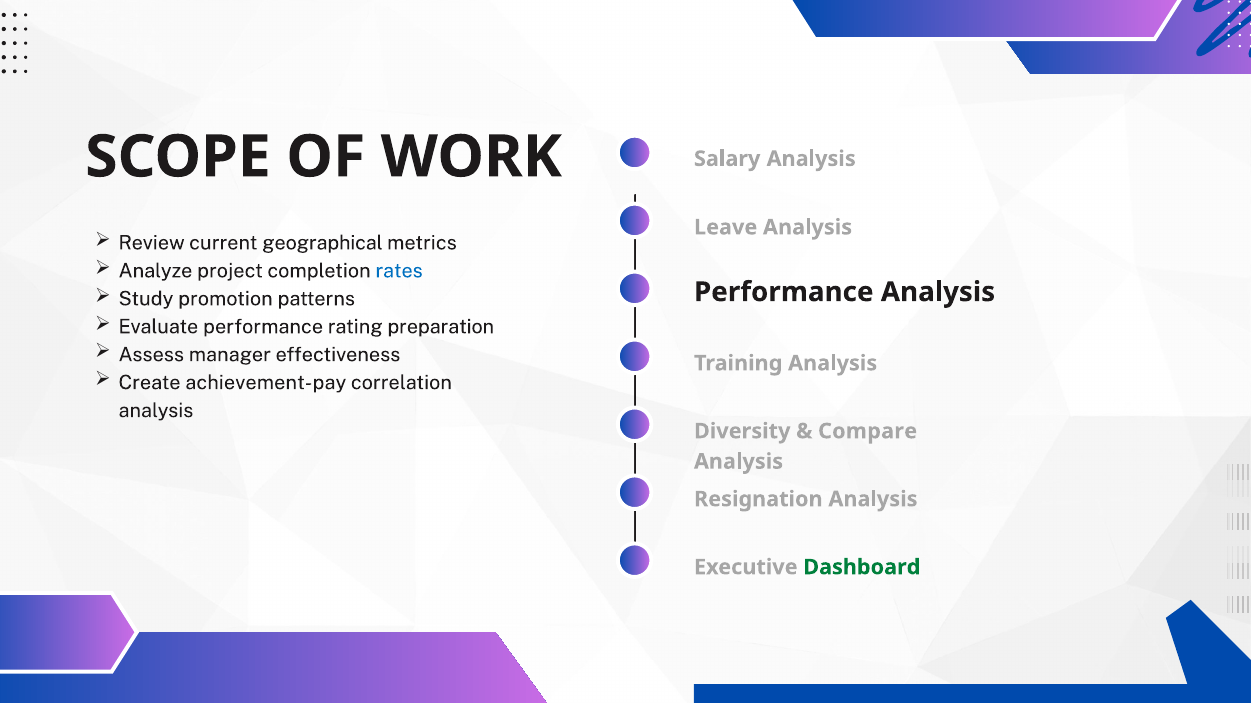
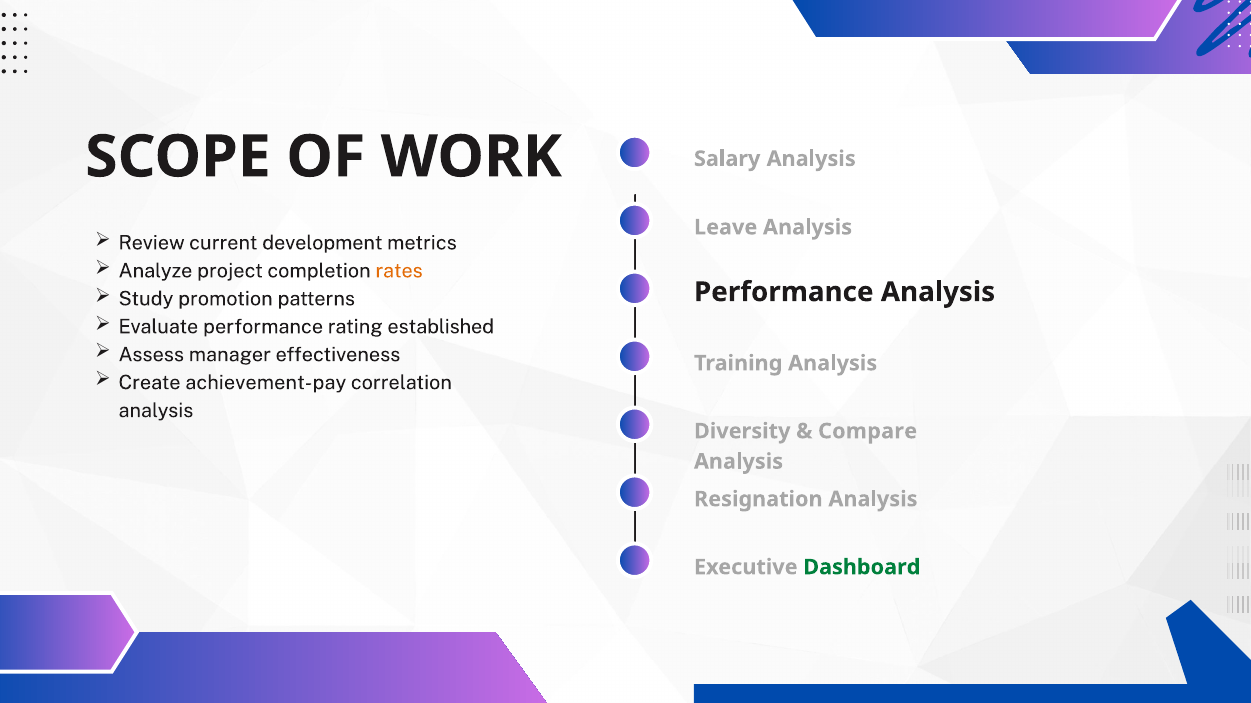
geographical: geographical -> development
rates colour: blue -> orange
preparation: preparation -> established
